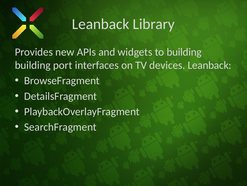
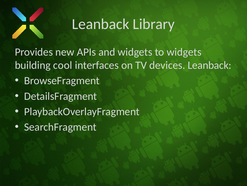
to building: building -> widgets
port: port -> cool
